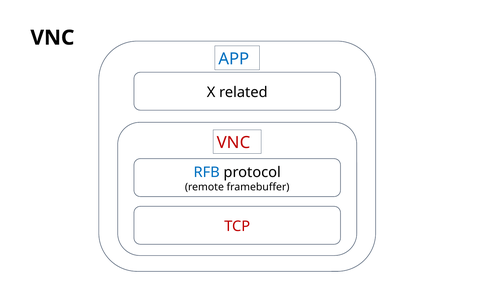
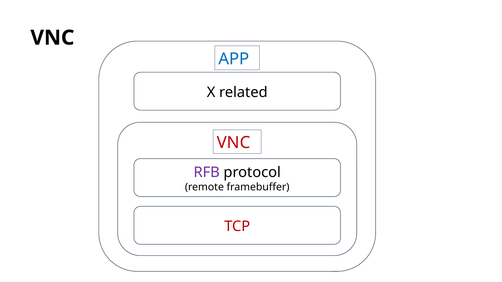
RFB colour: blue -> purple
